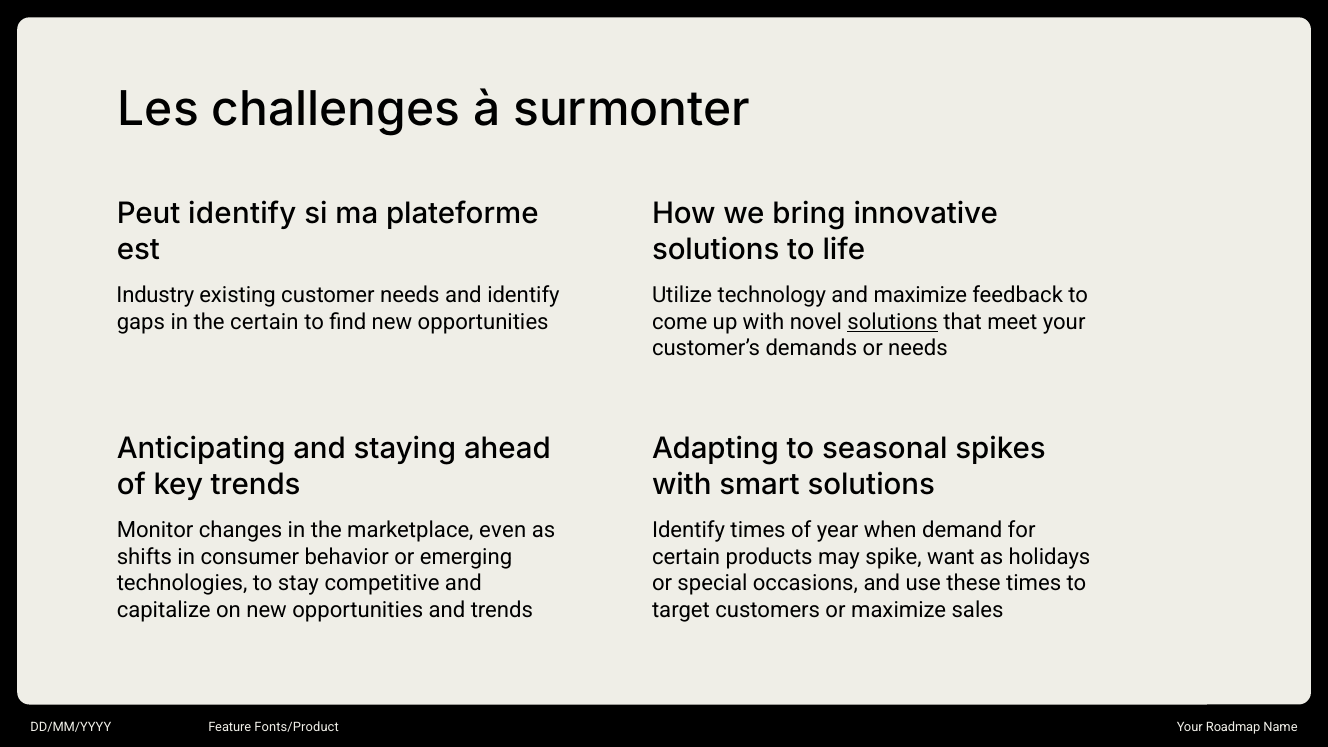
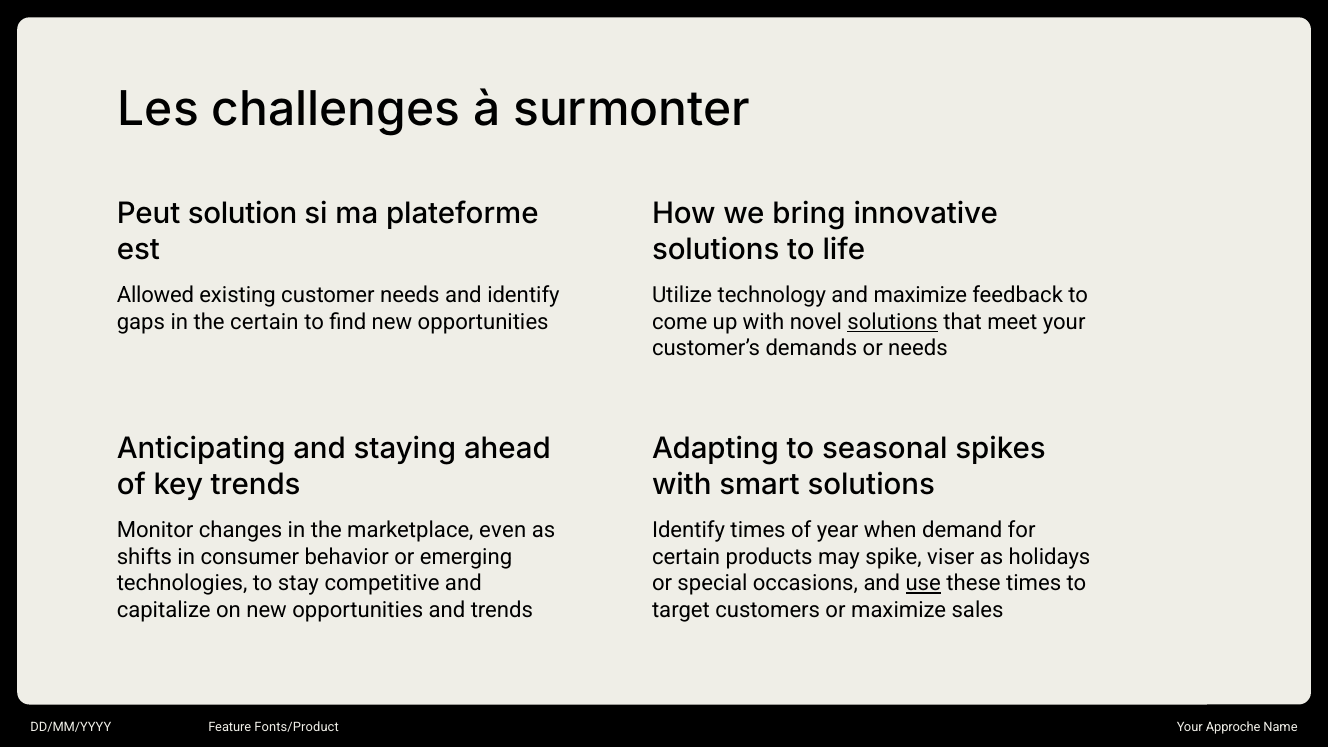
Peut identify: identify -> solution
Industry: Industry -> Allowed
want: want -> viser
use underline: none -> present
Roadmap: Roadmap -> Approche
